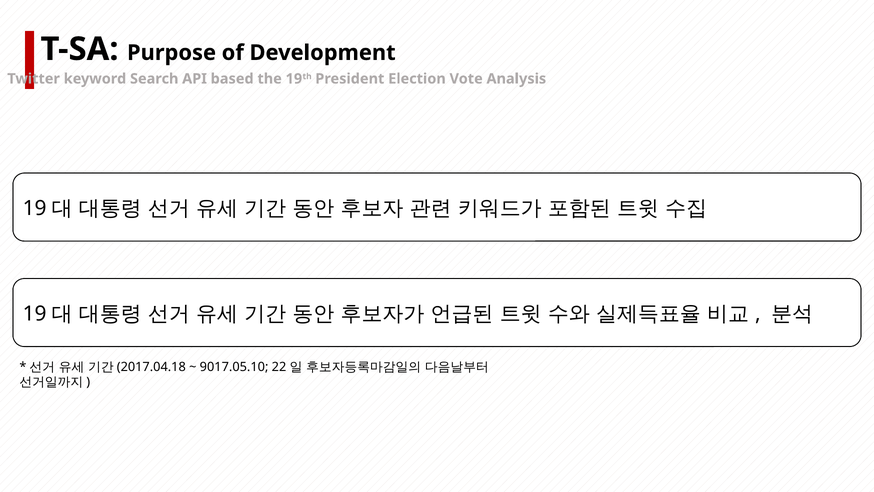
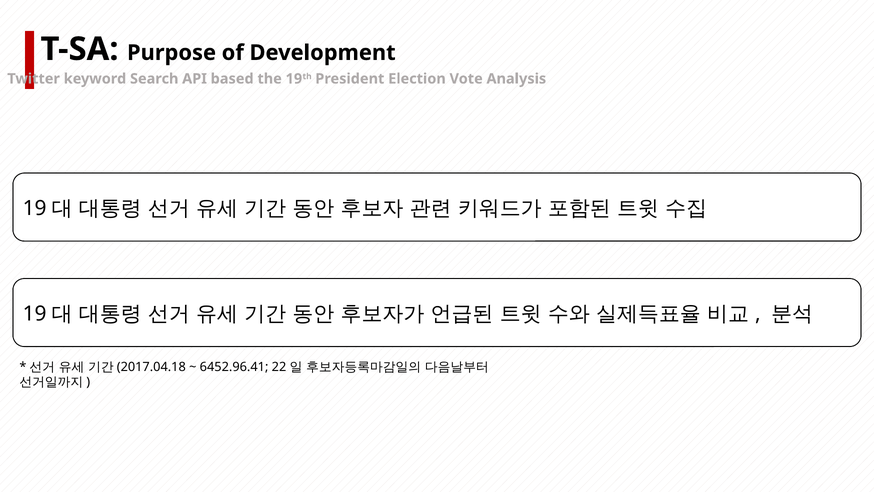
9017.05.10: 9017.05.10 -> 6452.96.41
